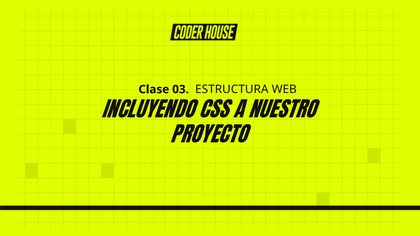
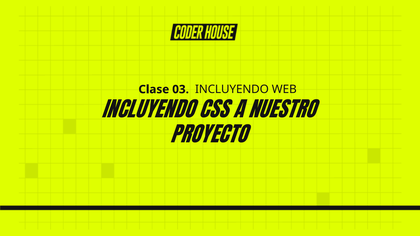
03 ESTRUCTURA: ESTRUCTURA -> INCLUYENDO
